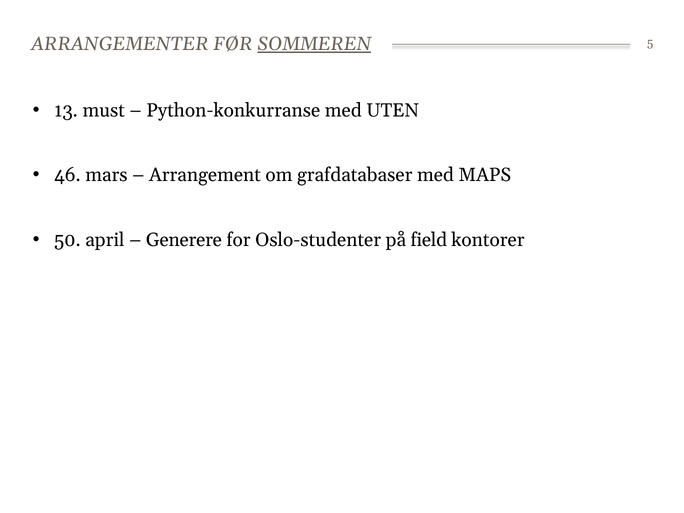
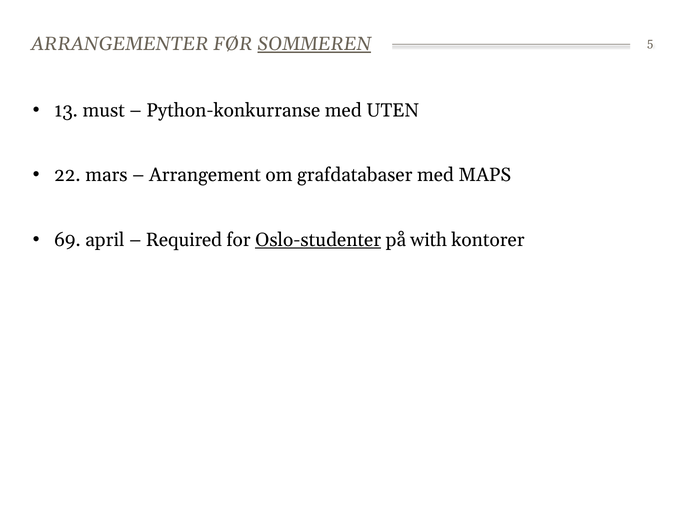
46: 46 -> 22
50: 50 -> 69
Generere: Generere -> Required
Oslo-studenter underline: none -> present
field: field -> with
